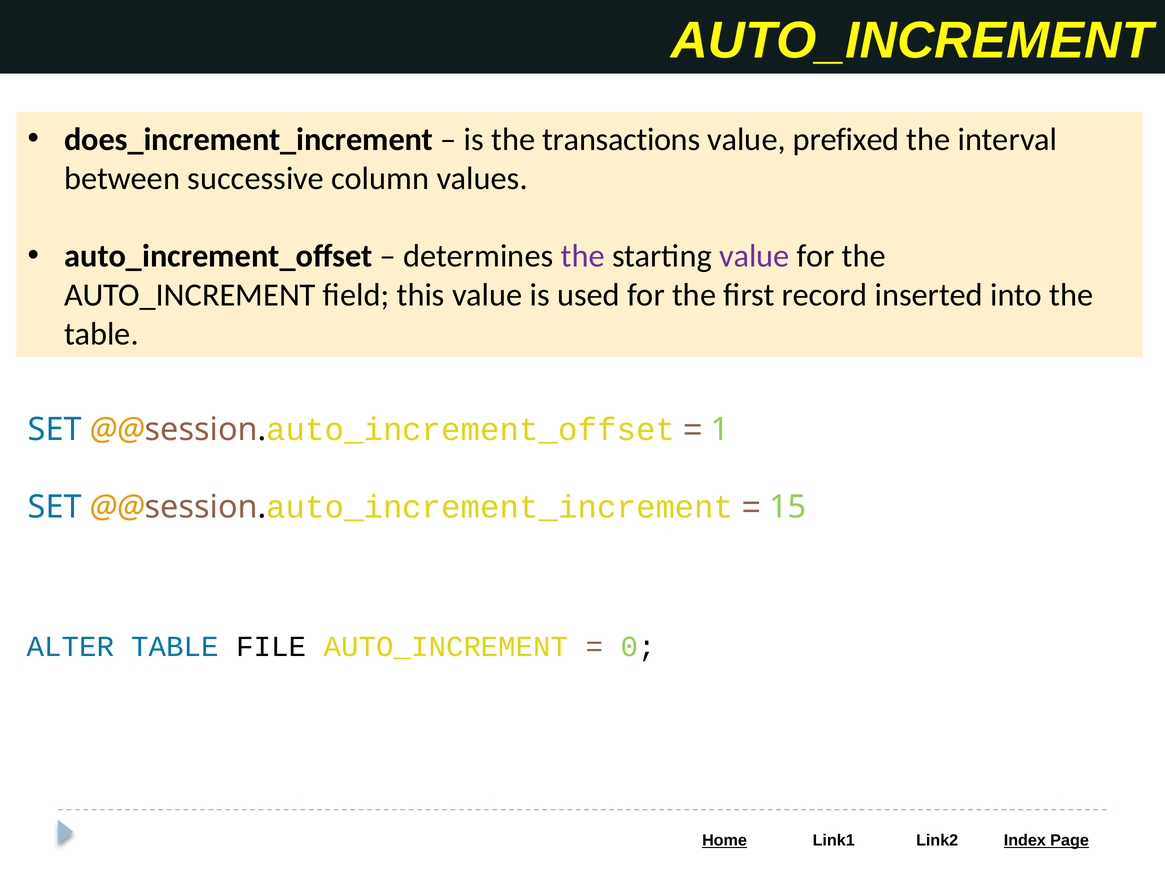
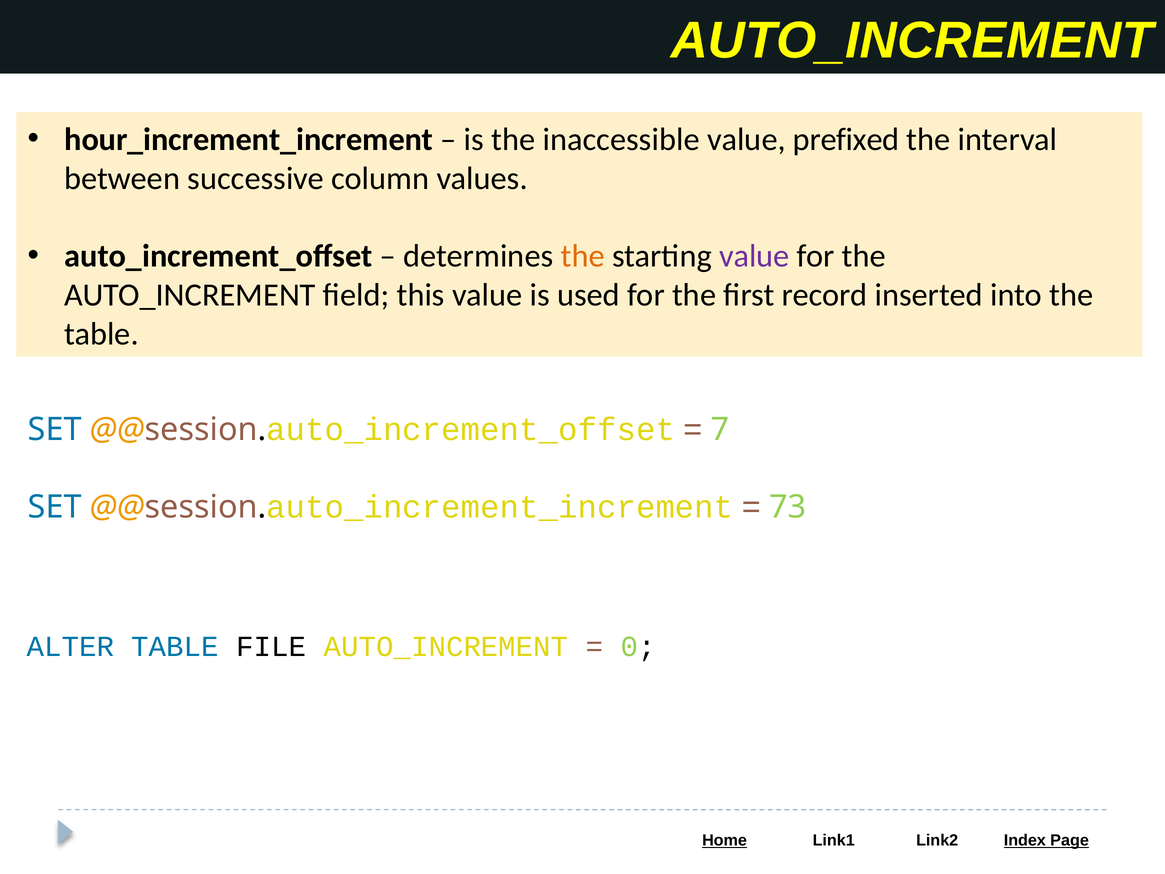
does_increment_increment: does_increment_increment -> hour_increment_increment
transactions: transactions -> inaccessible
the at (583, 256) colour: purple -> orange
1: 1 -> 7
15: 15 -> 73
